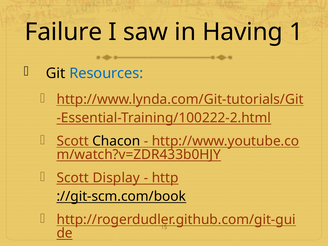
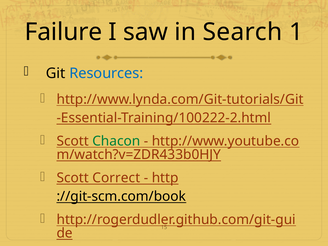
Having: Having -> Search
Chacon colour: black -> green
Display: Display -> Correct
